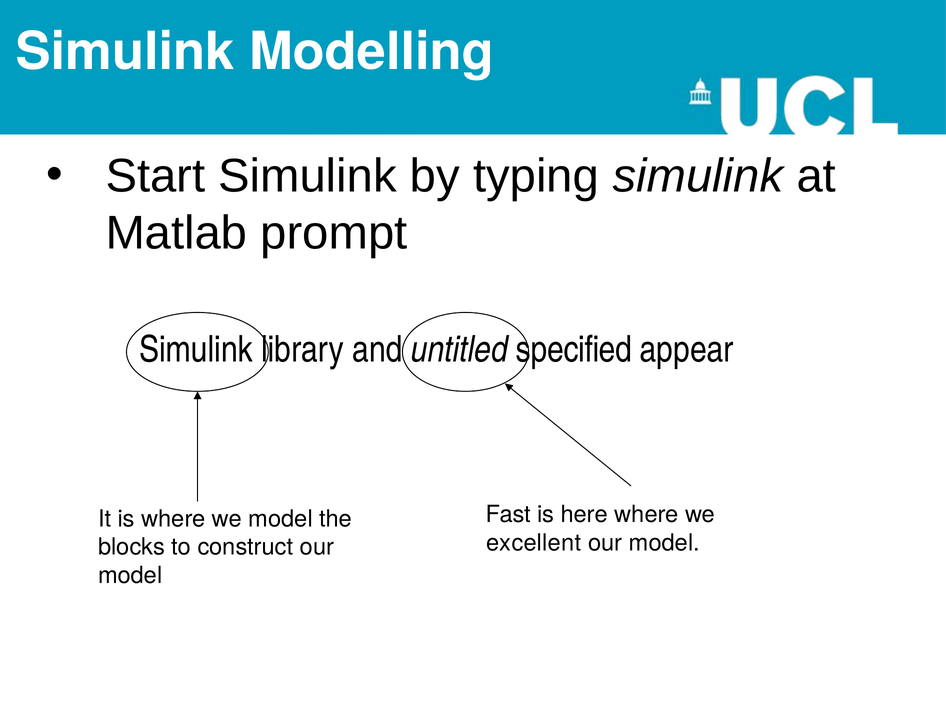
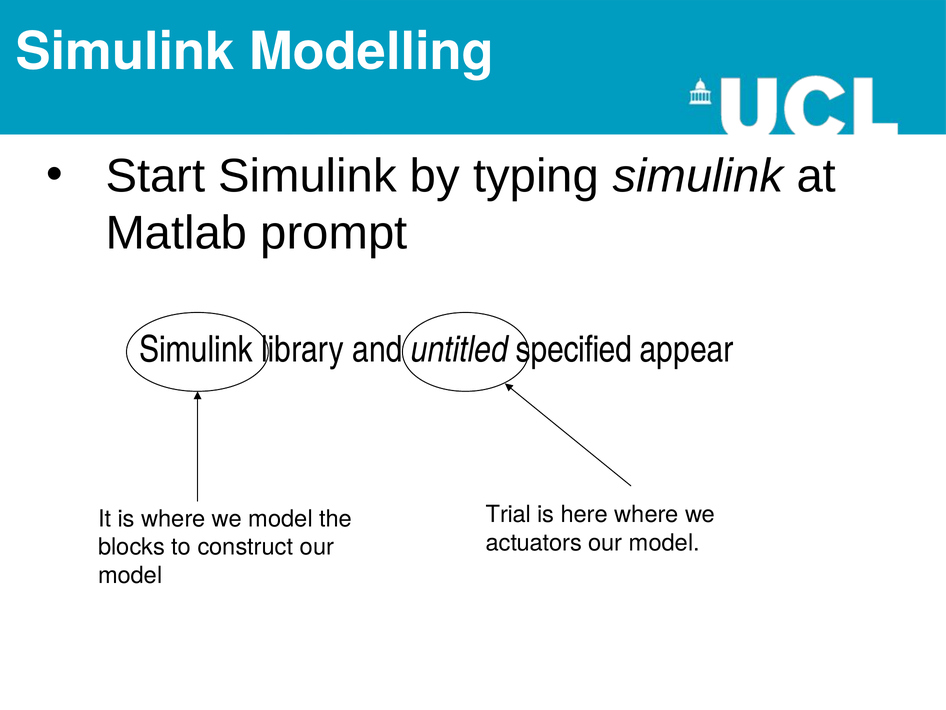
Fast: Fast -> Trial
excellent: excellent -> actuators
